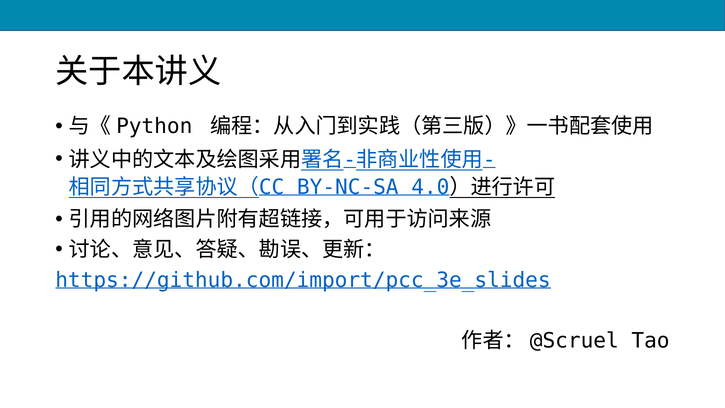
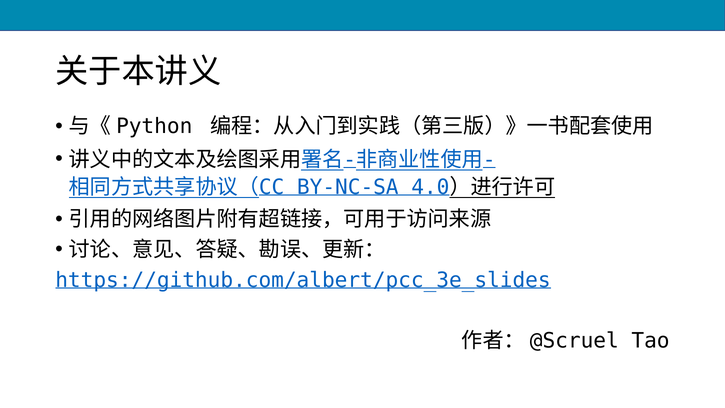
https://github.com/import/pcc_3e_slides: https://github.com/import/pcc_3e_slides -> https://github.com/albert/pcc_3e_slides
